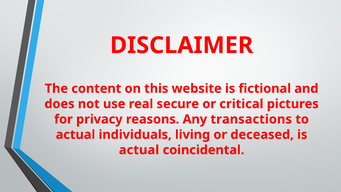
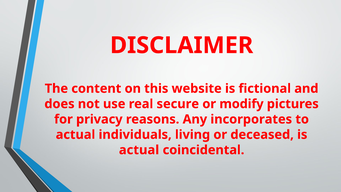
critical: critical -> modify
transactions: transactions -> incorporates
